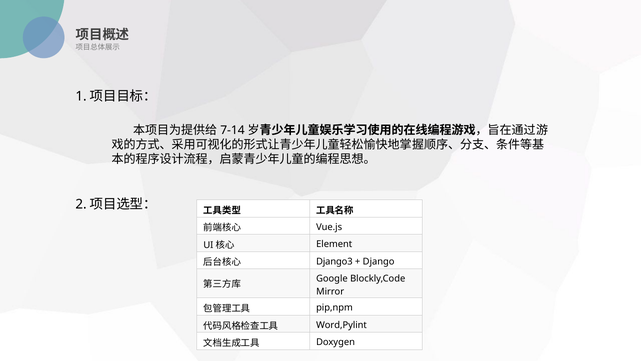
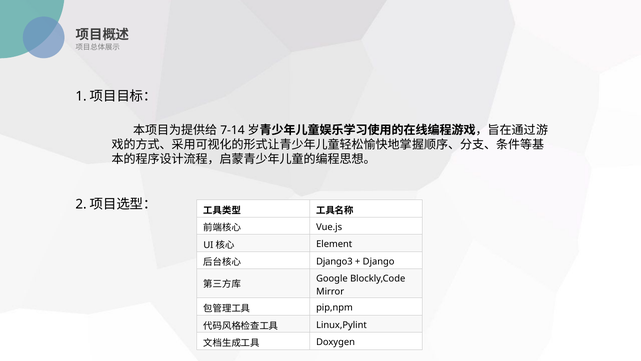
Word,Pylint: Word,Pylint -> Linux,Pylint
